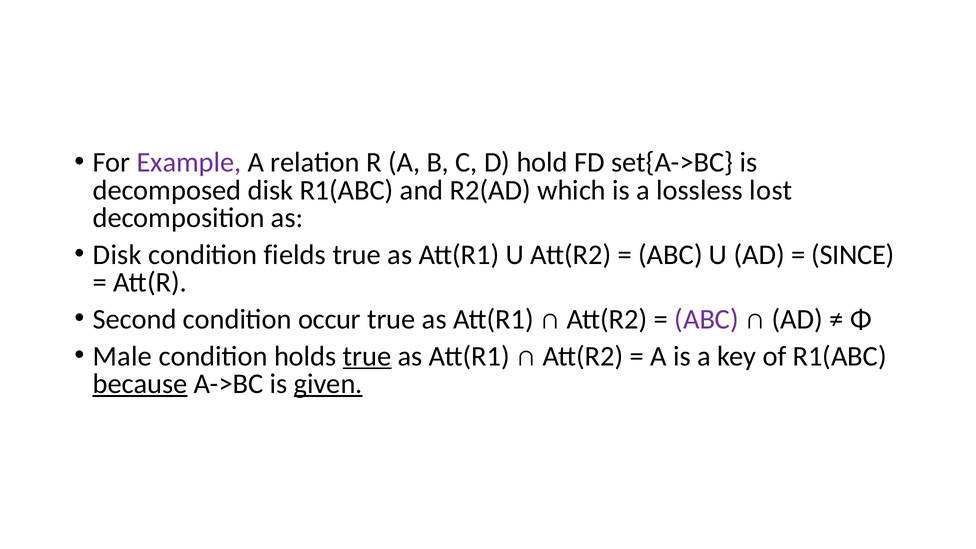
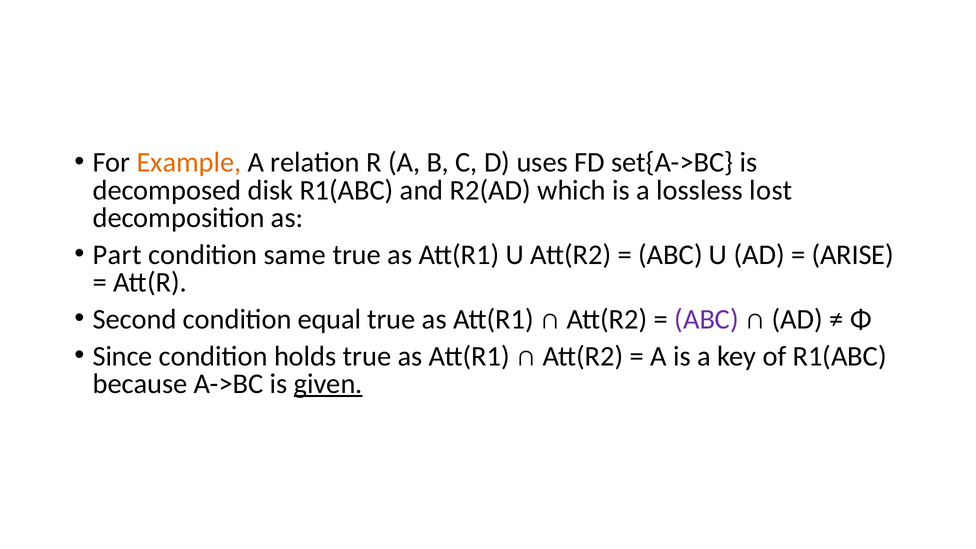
Example colour: purple -> orange
hold: hold -> uses
Disk at (117, 255): Disk -> Part
fields: fields -> same
SINCE: SINCE -> ARISE
occur: occur -> equal
Male: Male -> Since
true at (367, 356) underline: present -> none
because underline: present -> none
